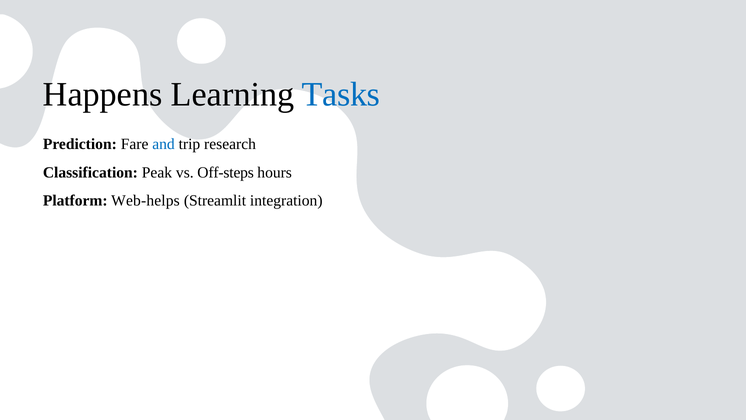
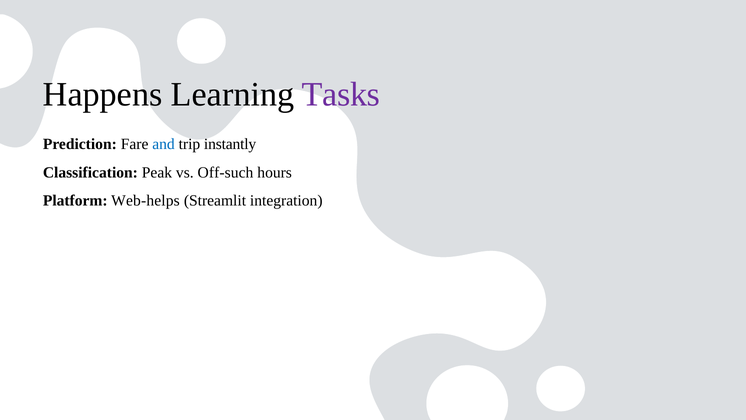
Tasks colour: blue -> purple
research: research -> instantly
Off-steps: Off-steps -> Off-such
